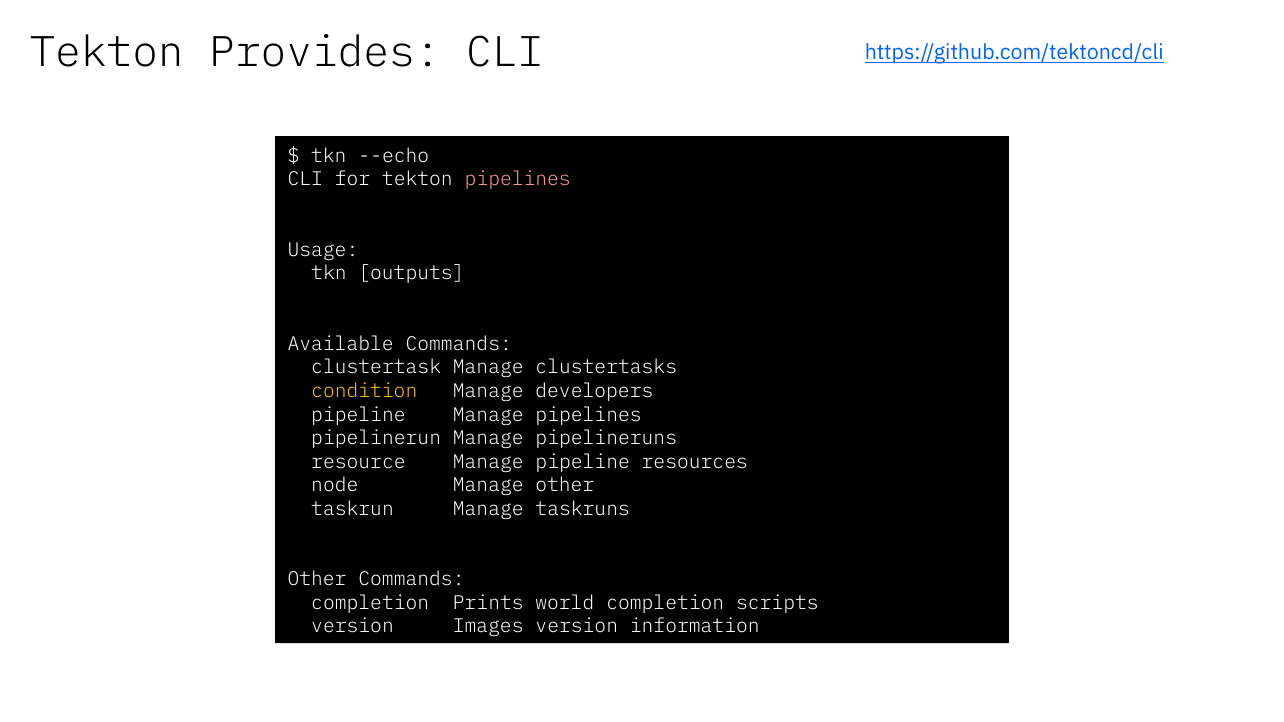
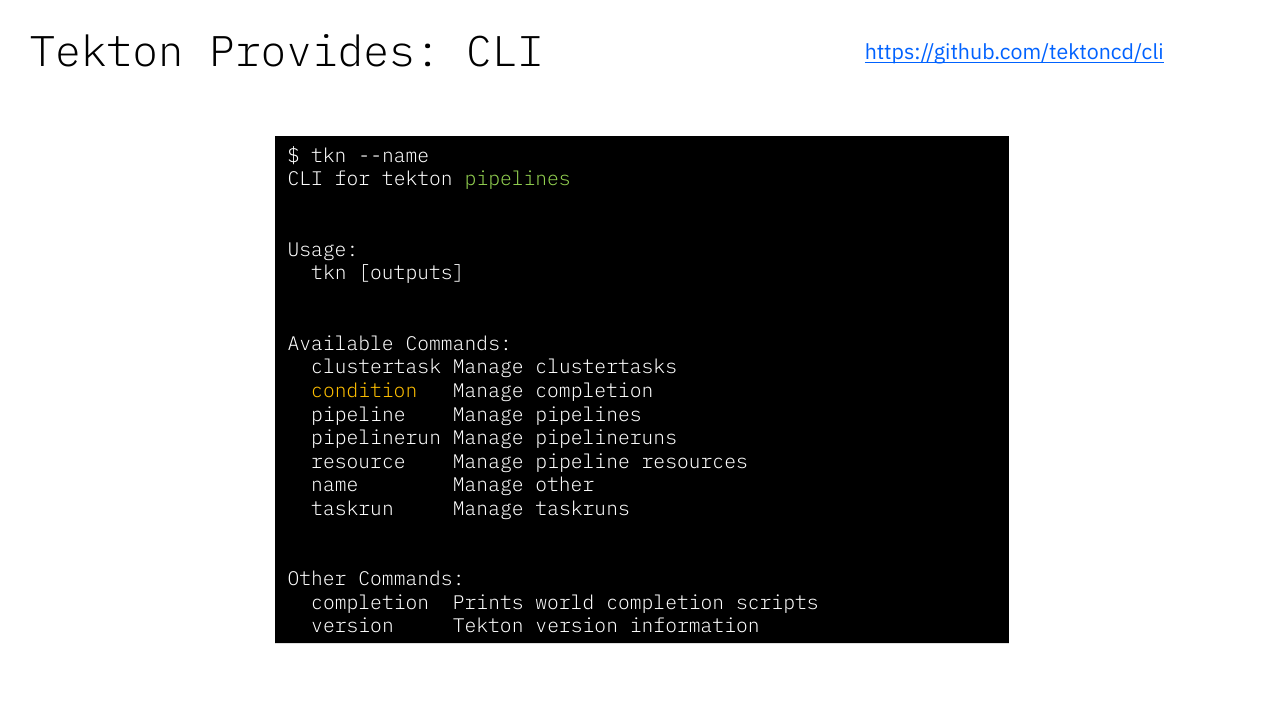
--echo: --echo -> --name
pipelines at (518, 179) colour: pink -> light green
Manage developers: developers -> completion
node: node -> name
version Images: Images -> Tekton
